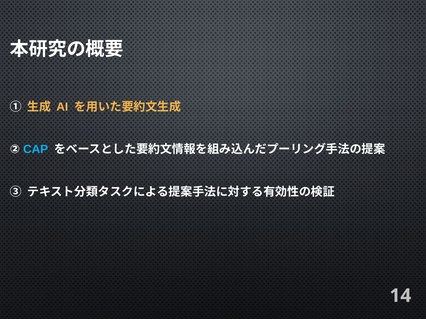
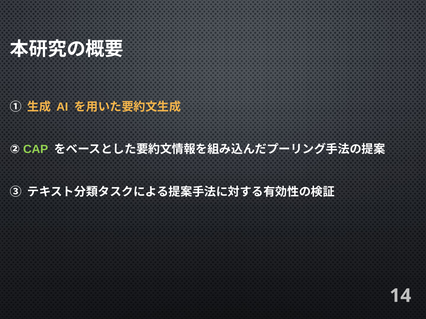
CAP colour: light blue -> light green
